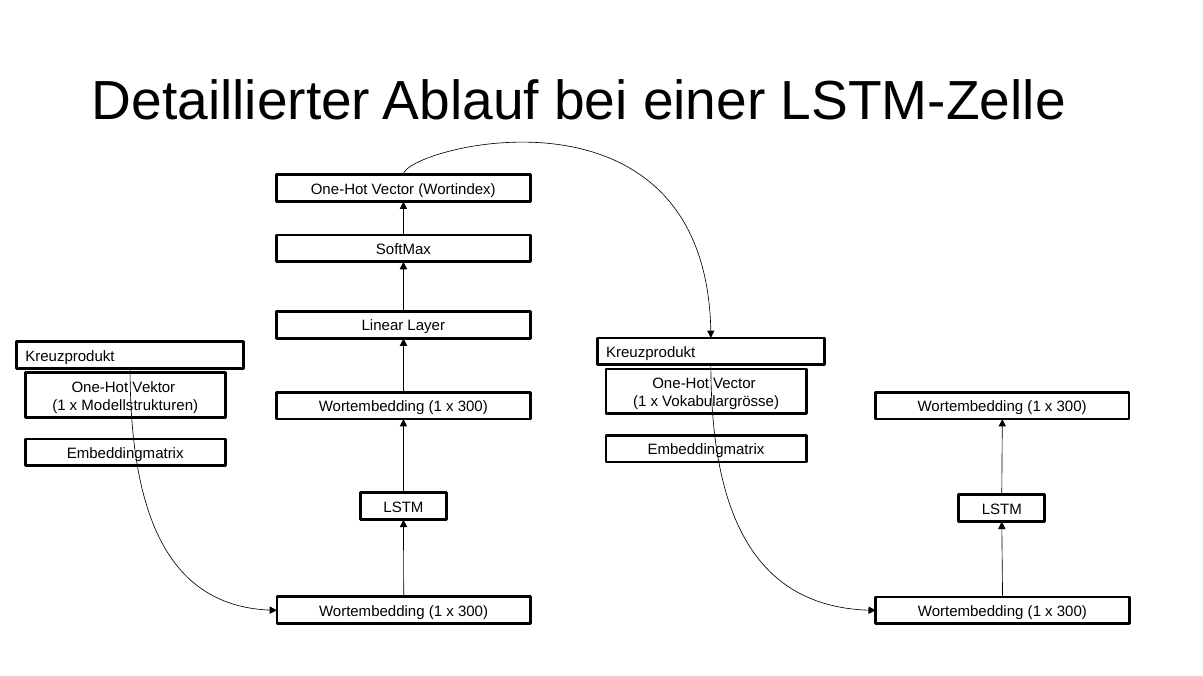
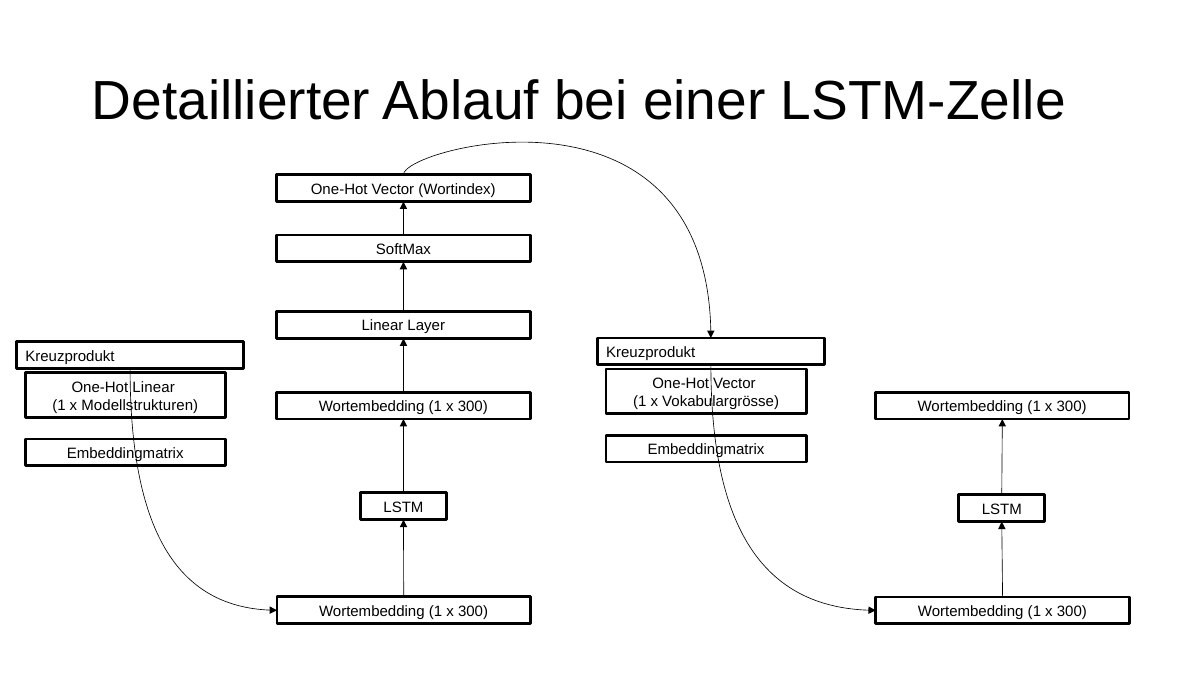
One-Hot Vektor: Vektor -> Linear
